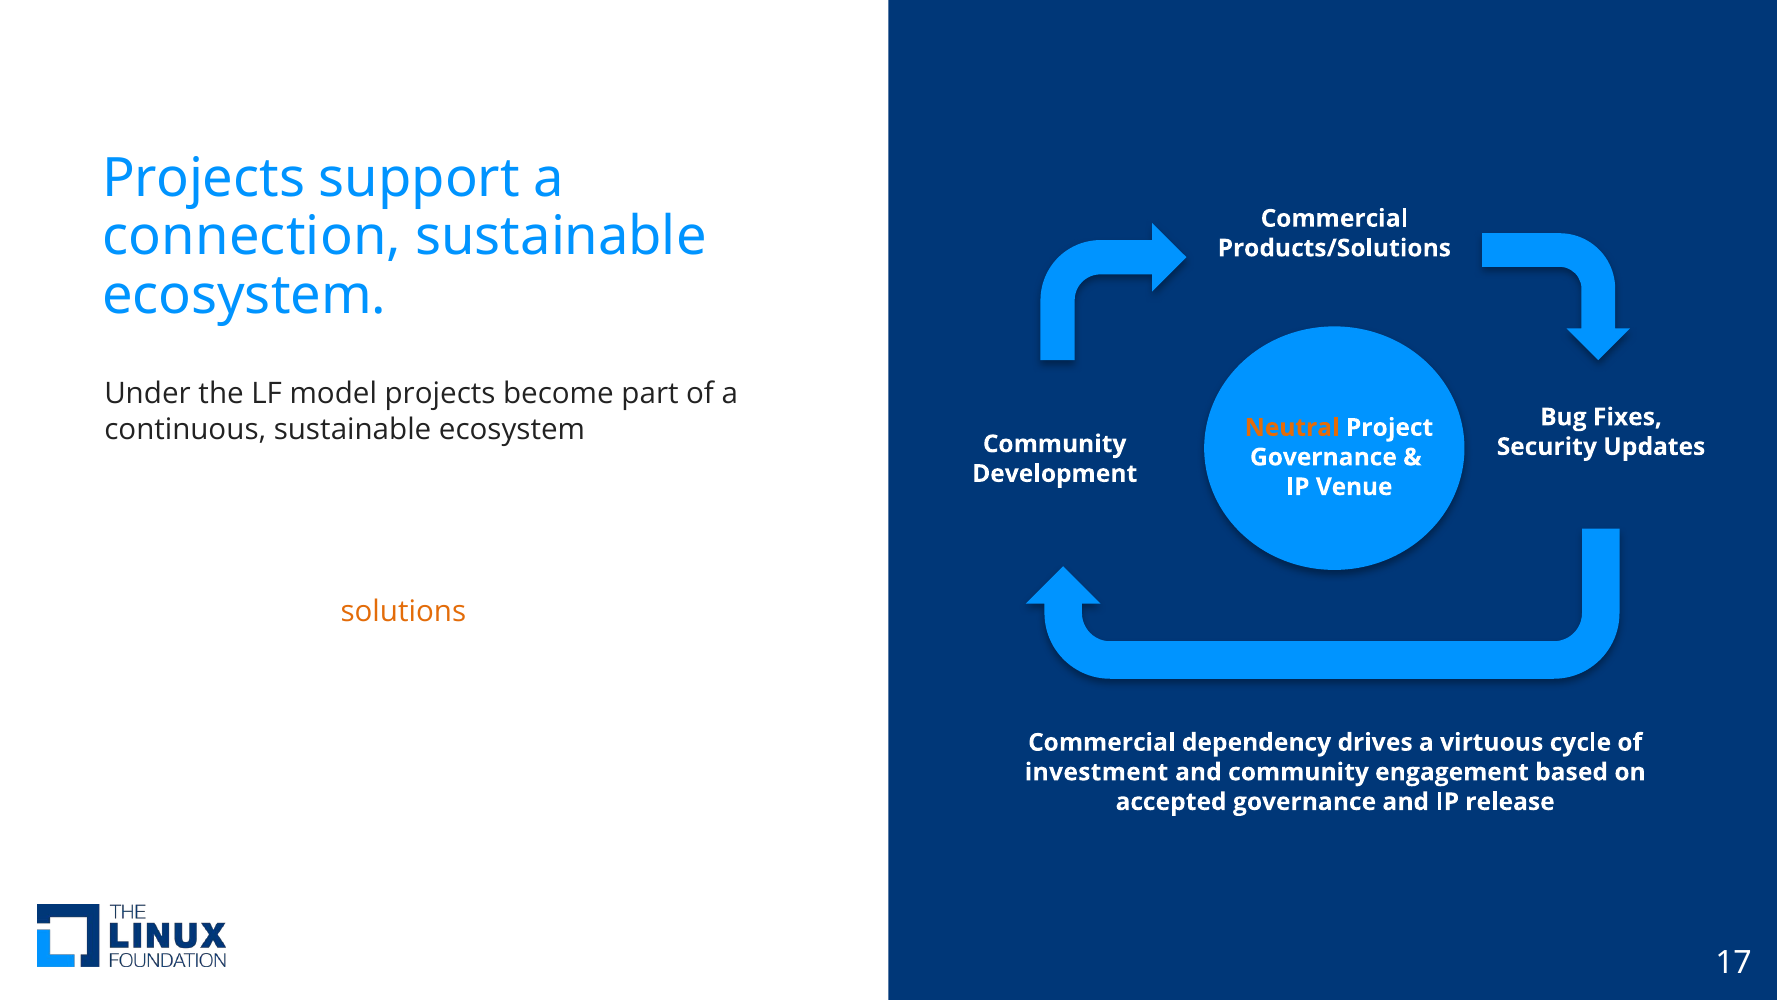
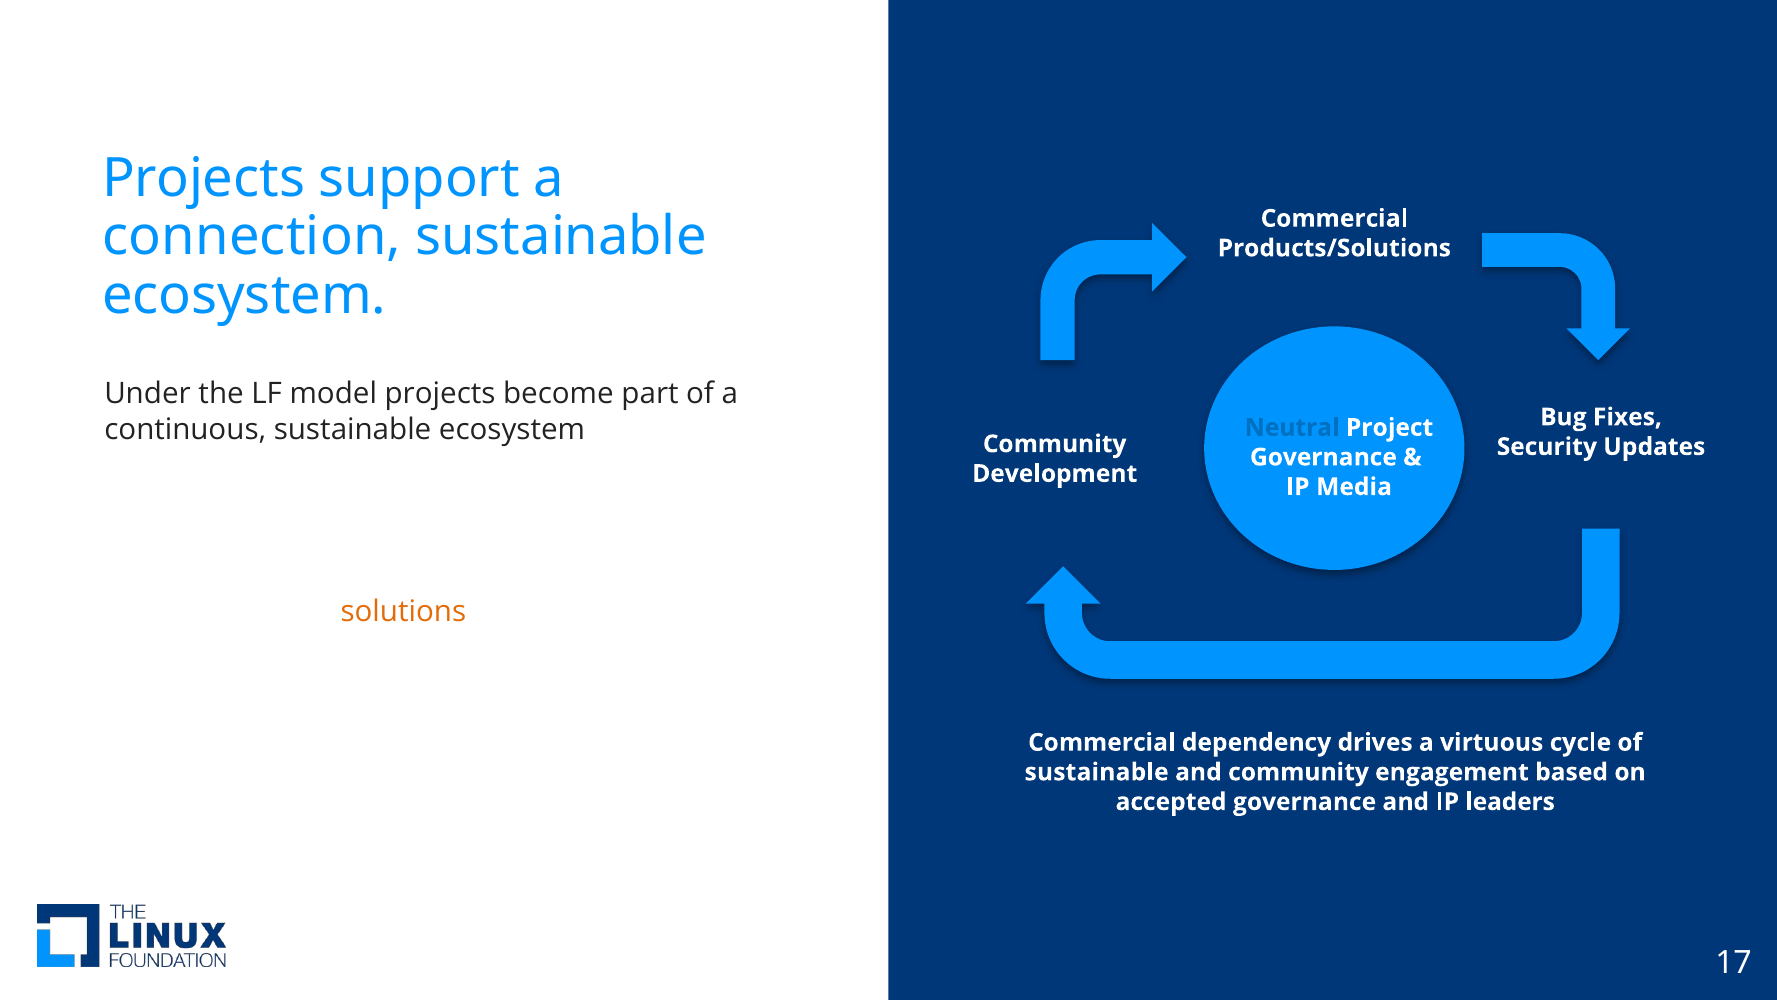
Neutral colour: orange -> blue
Venue: Venue -> Media
investment at (1096, 772): investment -> sustainable
release: release -> leaders
